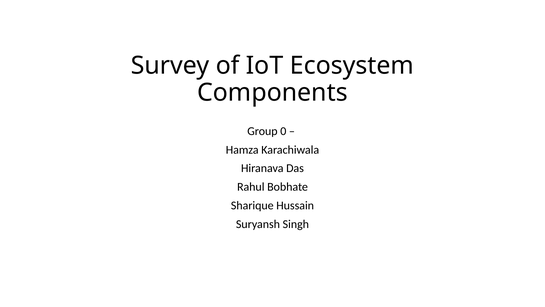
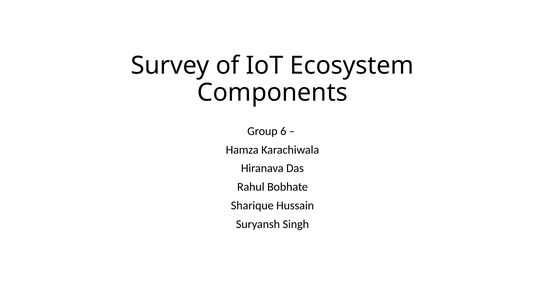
0: 0 -> 6
